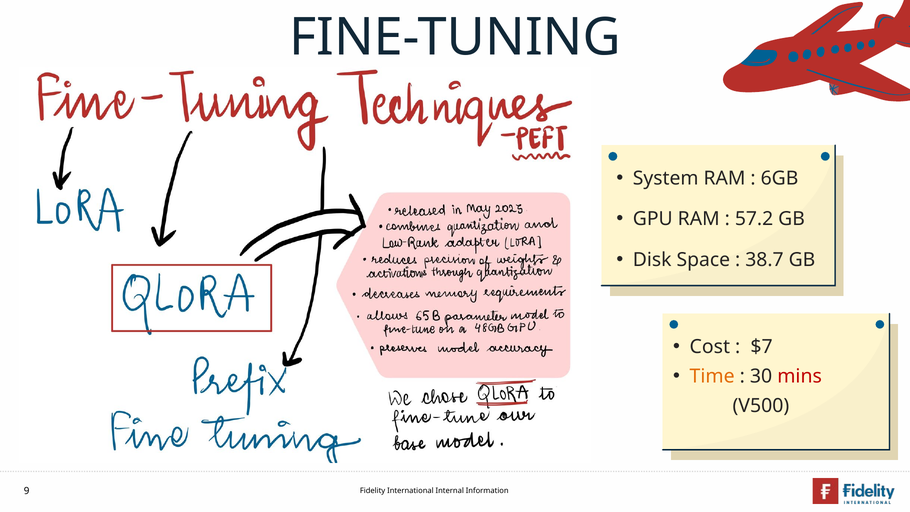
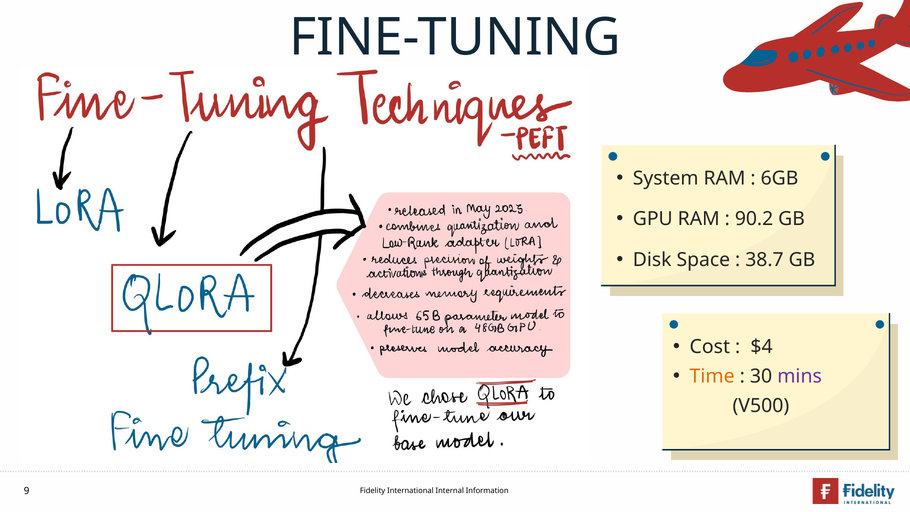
57.2: 57.2 -> 90.2
$7: $7 -> $4
mins colour: red -> purple
